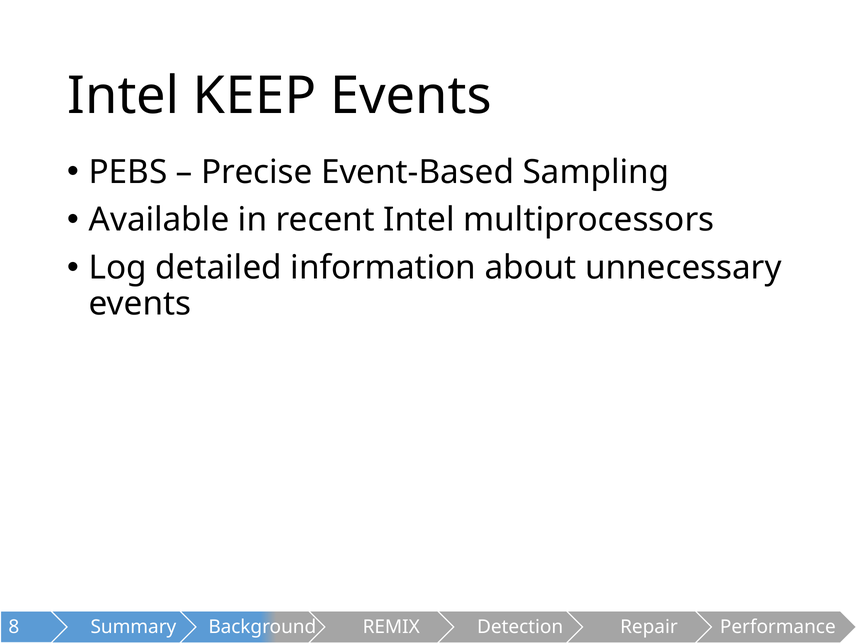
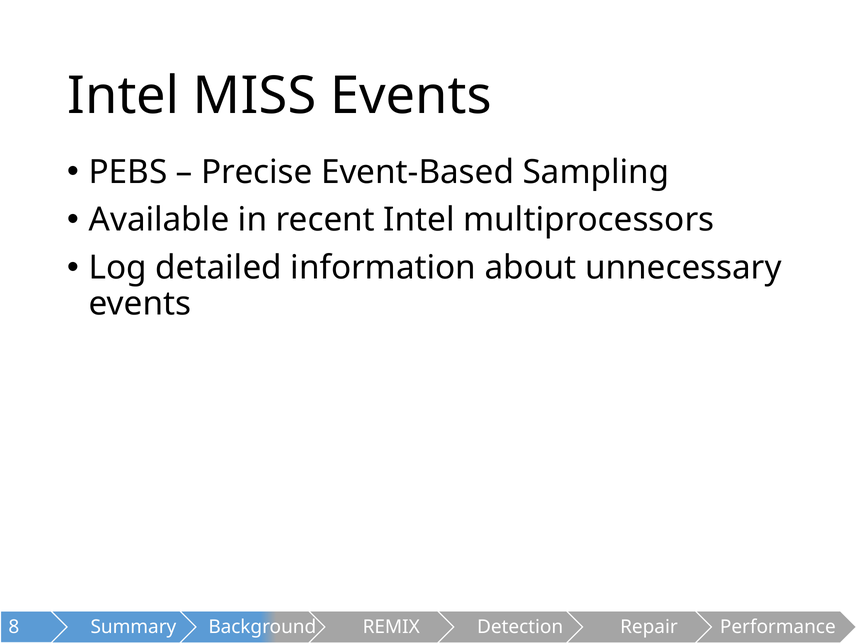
KEEP: KEEP -> MISS
